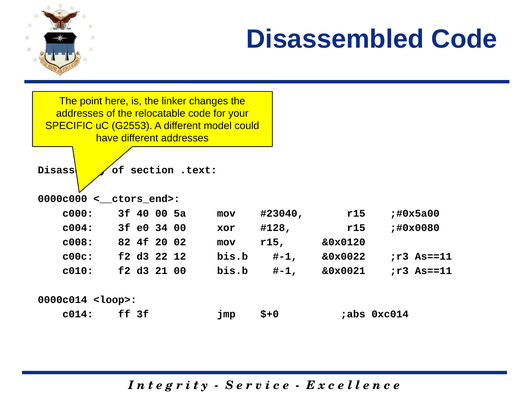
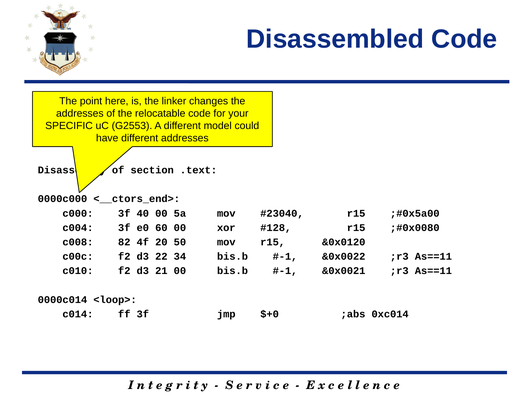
34: 34 -> 60
02: 02 -> 50
12: 12 -> 34
